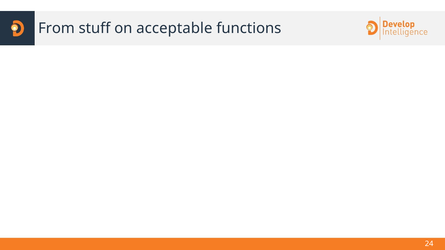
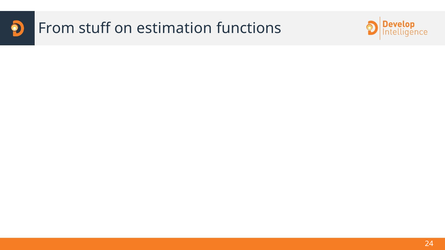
acceptable: acceptable -> estimation
